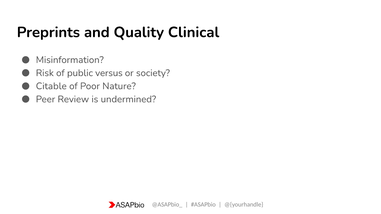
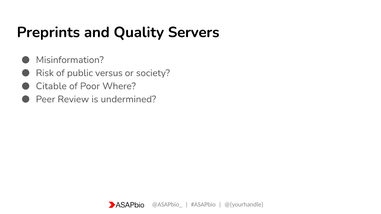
Clinical: Clinical -> Servers
Nature: Nature -> Where
